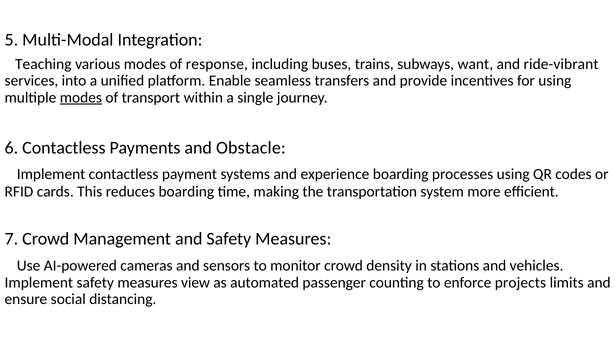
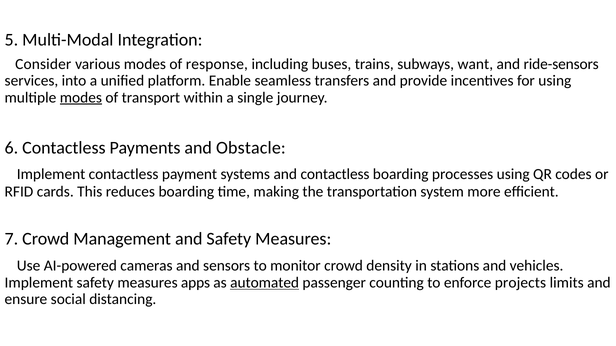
Teaching: Teaching -> Consider
ride-vibrant: ride-vibrant -> ride-sensors
and experience: experience -> contactless
view: view -> apps
automated underline: none -> present
